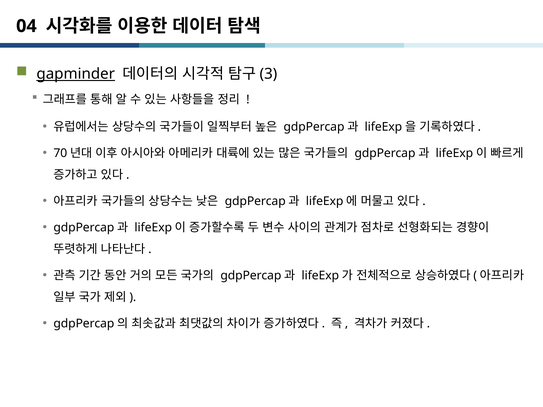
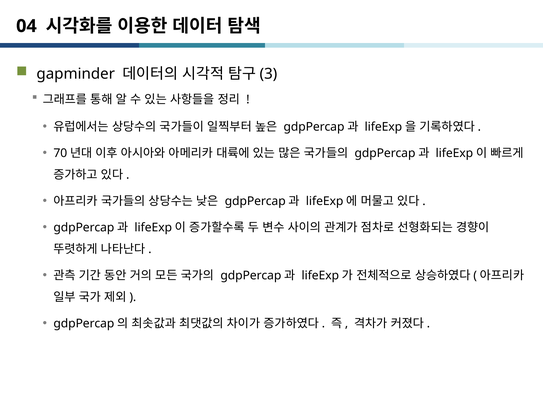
gapminder underline: present -> none
